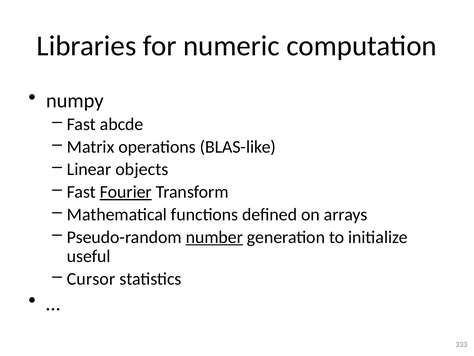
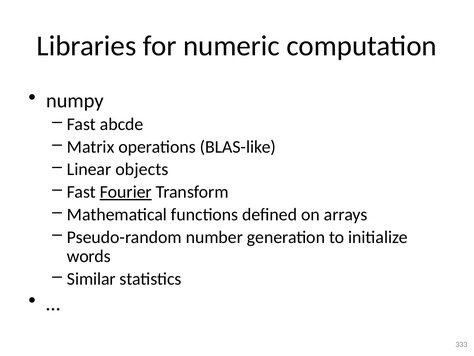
number underline: present -> none
useful: useful -> words
Cursor: Cursor -> Similar
